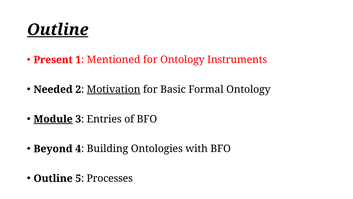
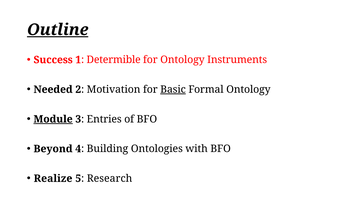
Present: Present -> Success
Mentioned: Mentioned -> Determible
Motivation underline: present -> none
Basic underline: none -> present
Outline at (53, 178): Outline -> Realize
Processes: Processes -> Research
